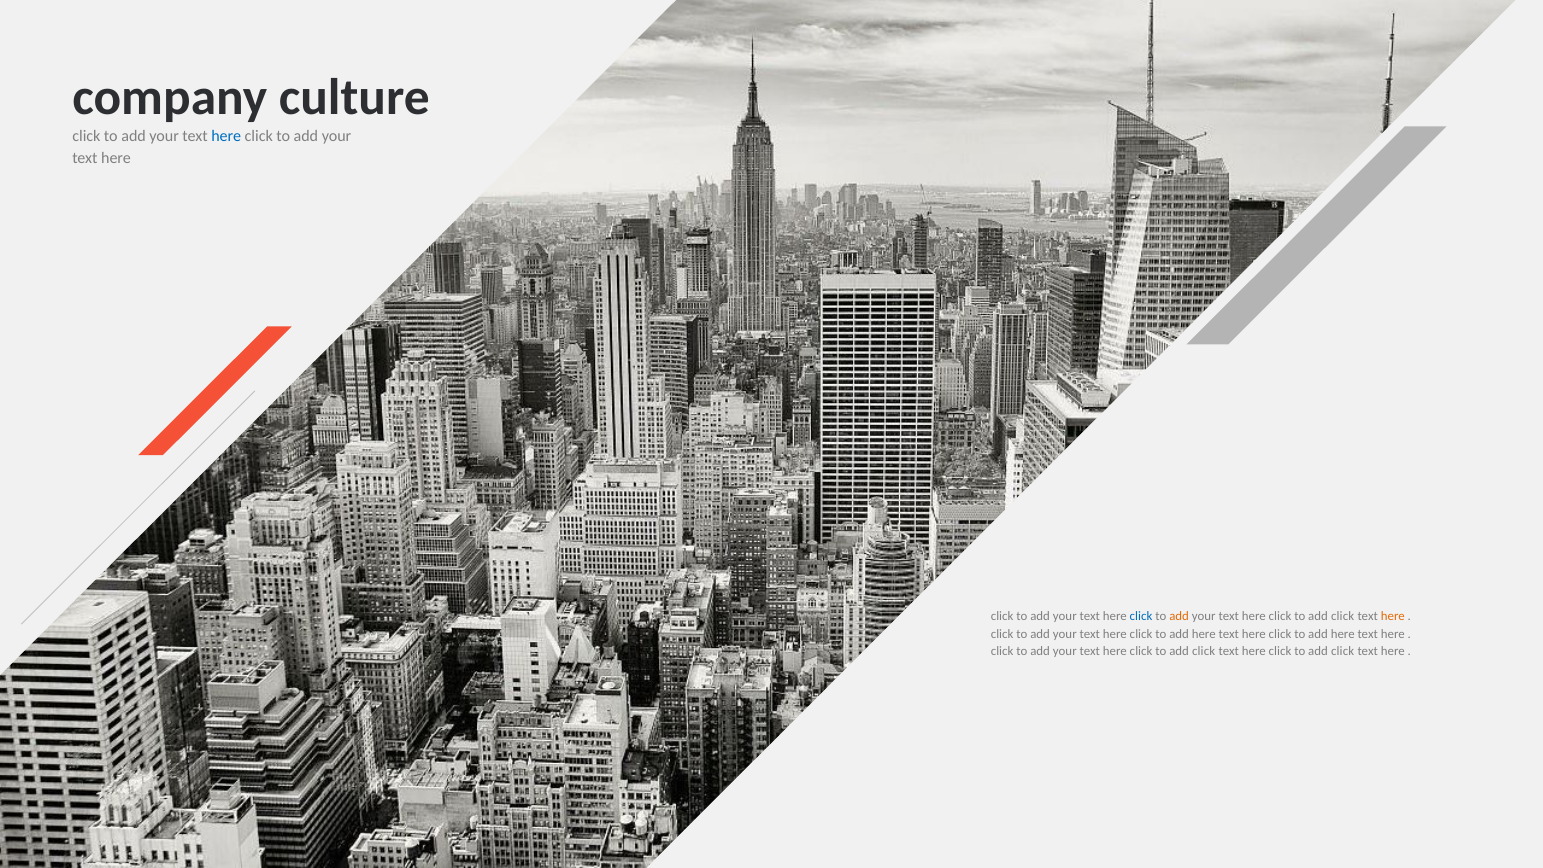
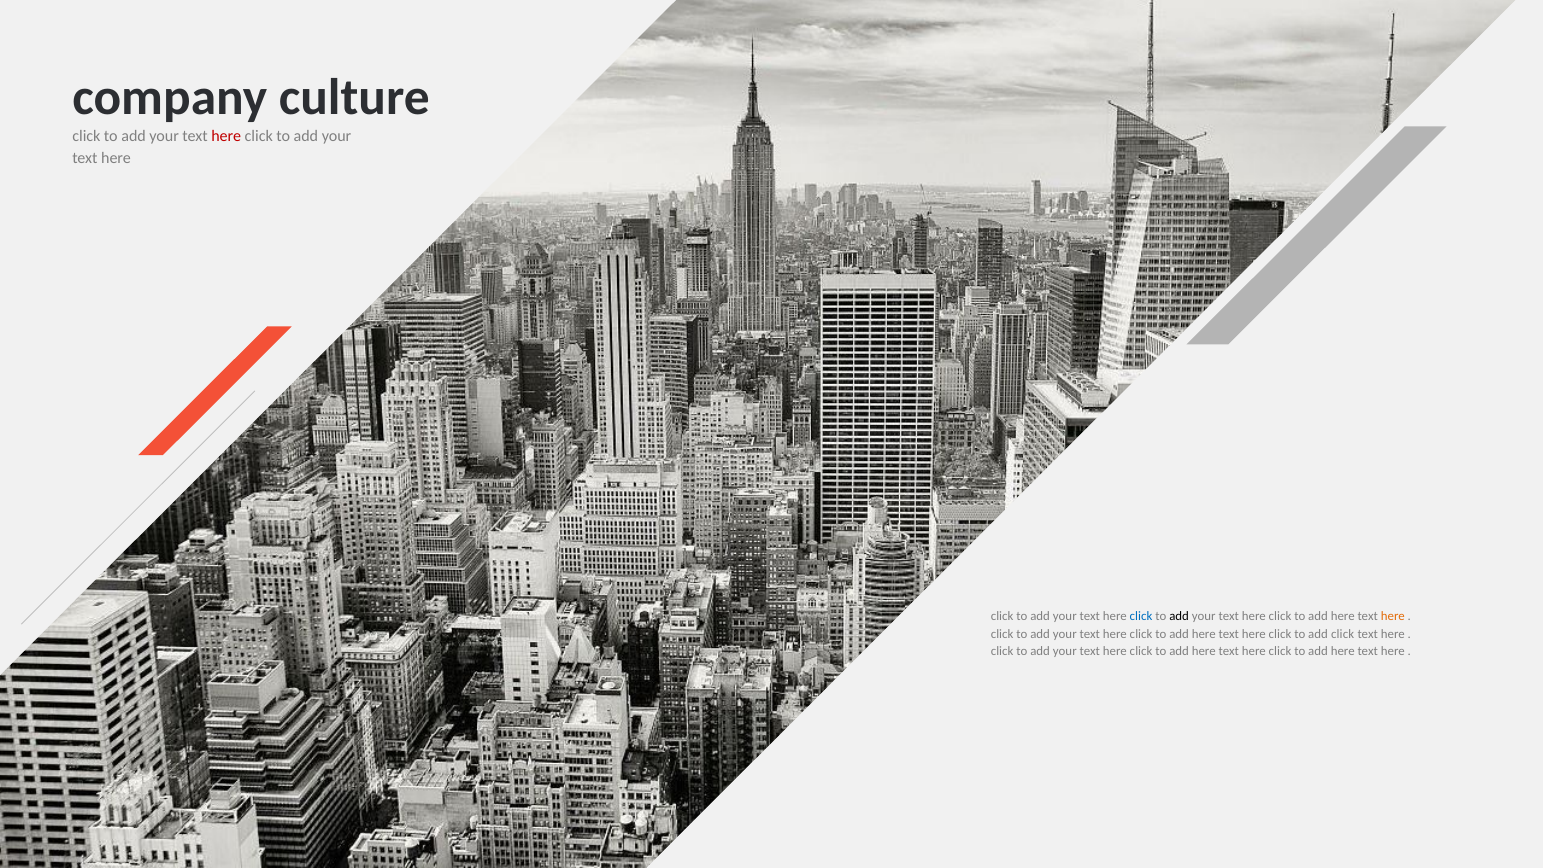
here at (226, 136) colour: blue -> red
add at (1179, 616) colour: orange -> black
click at (1343, 616): click -> here
here at (1343, 634): here -> click
click at (1204, 652): click -> here
click at (1343, 652): click -> here
